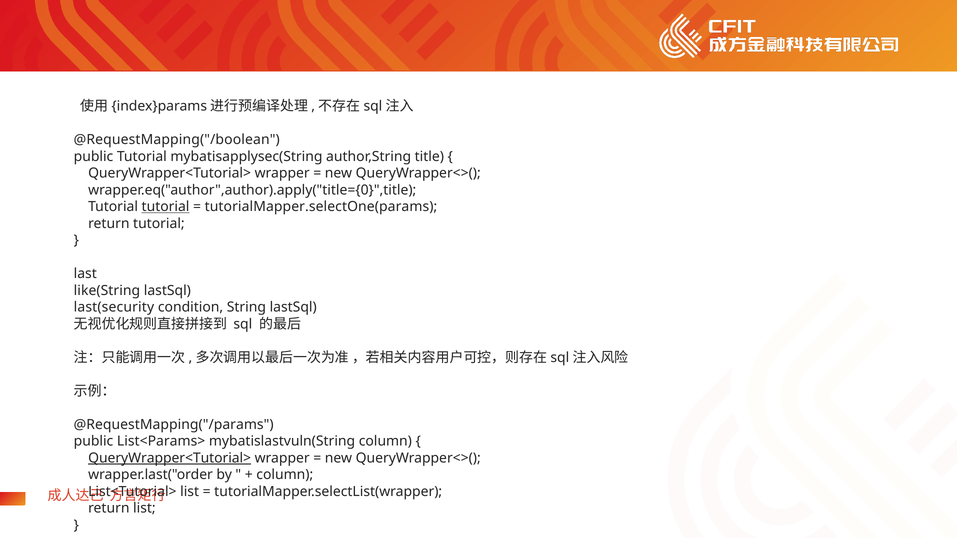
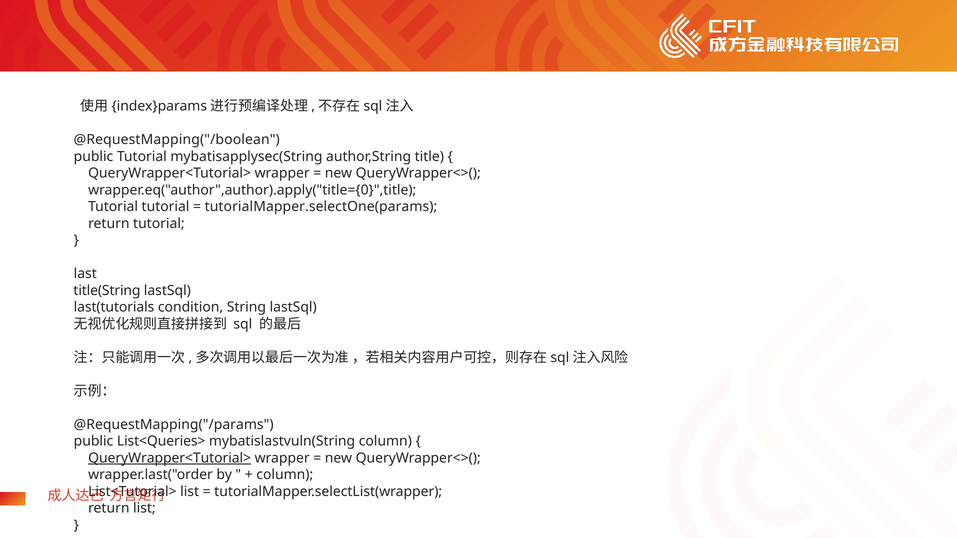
tutorial at (166, 207) underline: present -> none
like(String: like(String -> title(String
last(security: last(security -> last(tutorials
List<Params>: List<Params> -> List<Queries>
